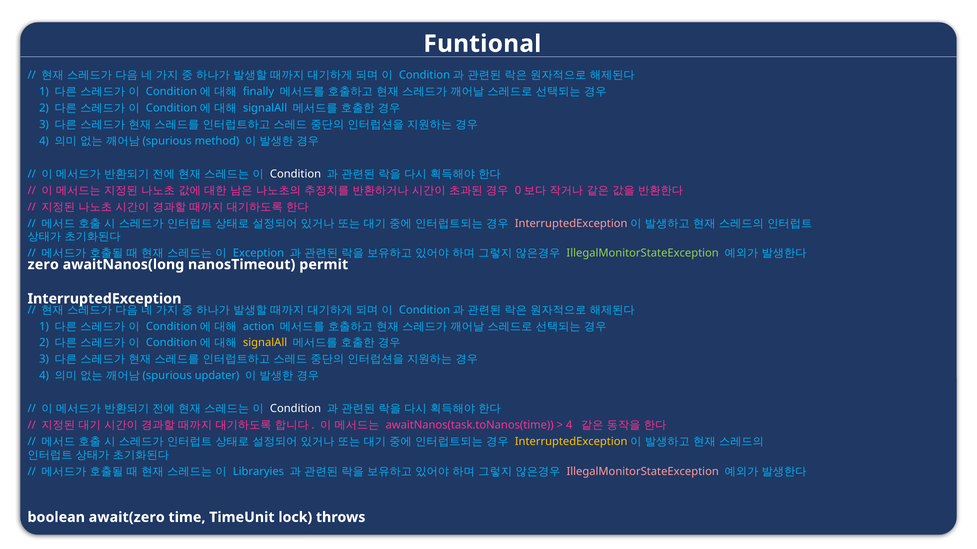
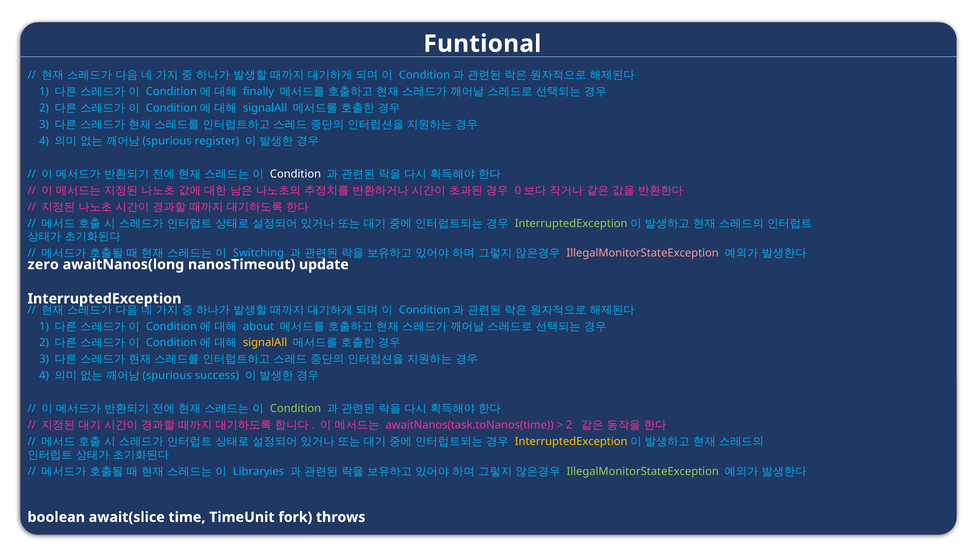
method: method -> register
InterruptedException at (571, 224) colour: pink -> light green
Exception: Exception -> Switching
IllegalMonitorStateException at (643, 254) colour: light green -> pink
permit: permit -> update
action: action -> about
updater: updater -> success
Condition at (296, 409) colour: white -> light green
4 at (569, 426): 4 -> 2
IllegalMonitorStateException at (643, 472) colour: pink -> light green
await(zero: await(zero -> await(slice
lock: lock -> fork
